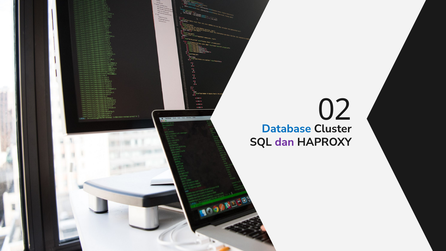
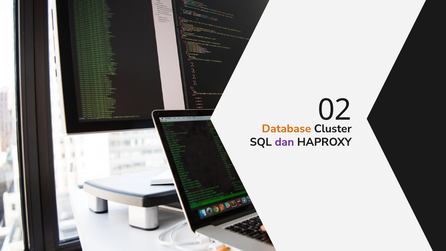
Database colour: blue -> orange
